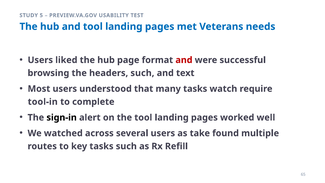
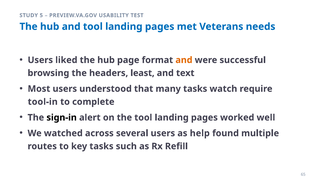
and at (184, 60) colour: red -> orange
headers such: such -> least
take: take -> help
